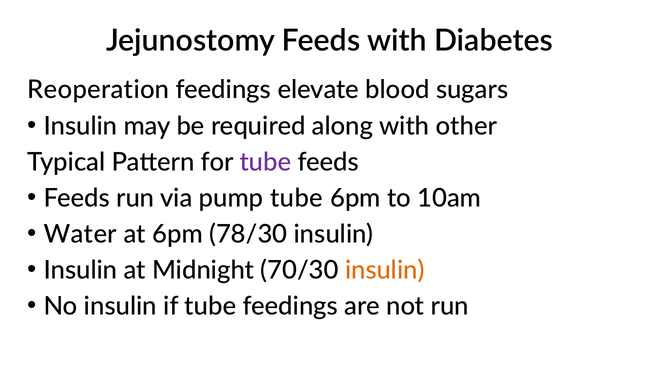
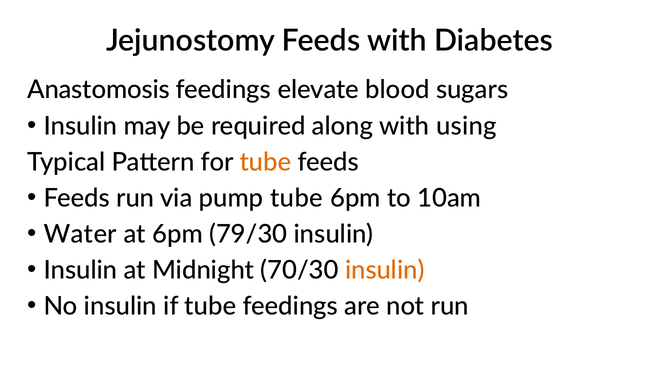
Reoperation: Reoperation -> Anastomosis
other: other -> using
tube at (265, 162) colour: purple -> orange
78/30: 78/30 -> 79/30
